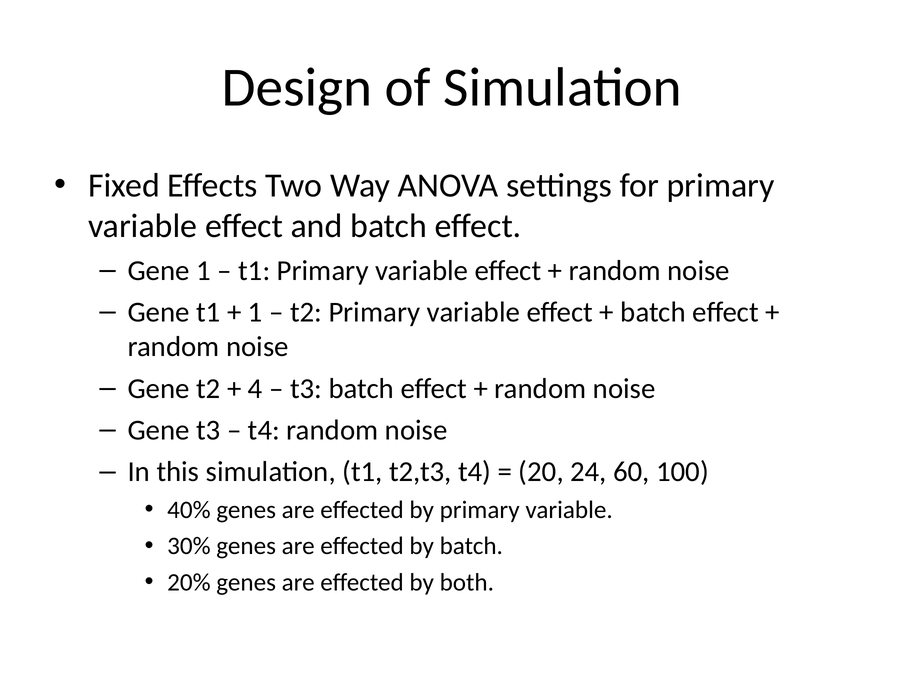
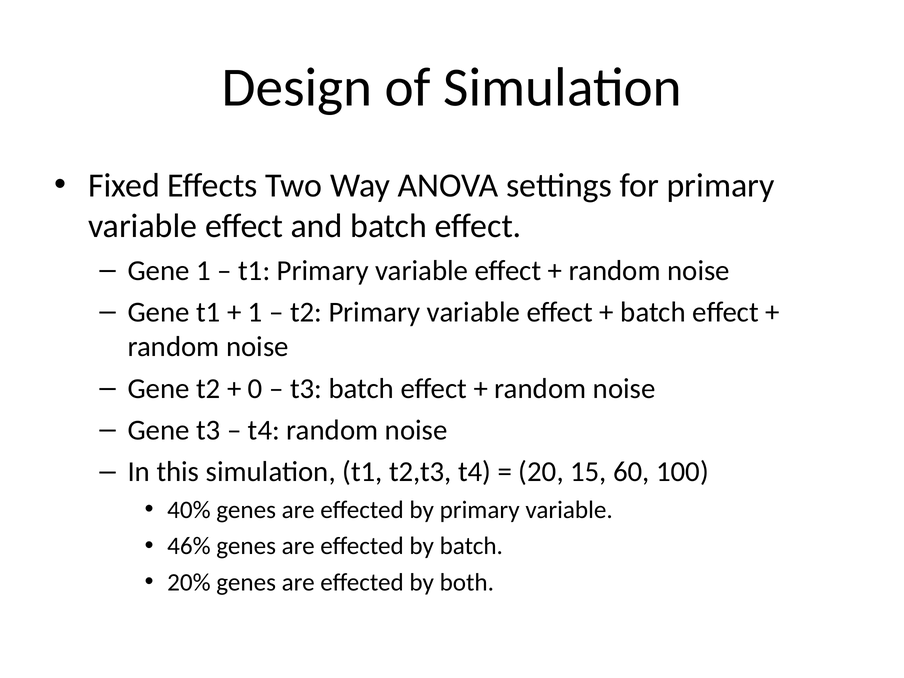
4: 4 -> 0
24: 24 -> 15
30%: 30% -> 46%
